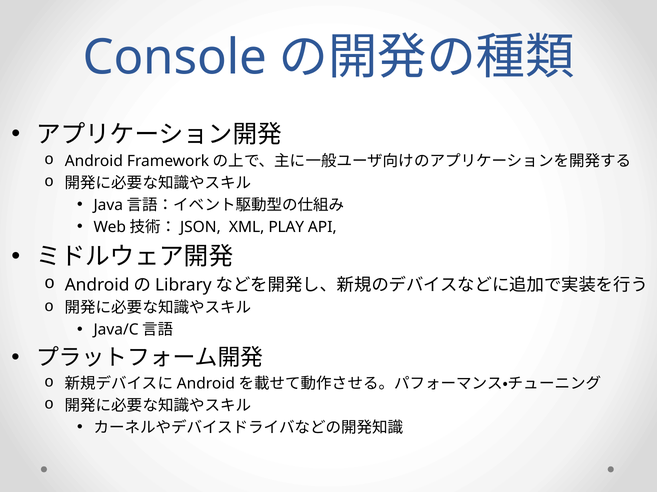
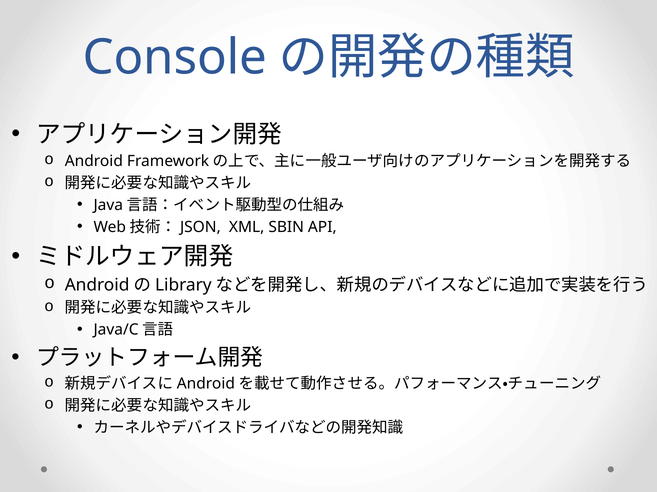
PLAY: PLAY -> SBIN
